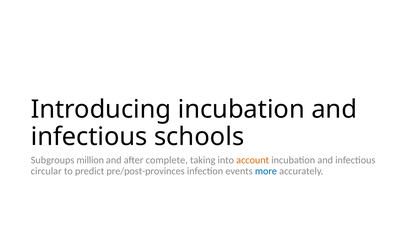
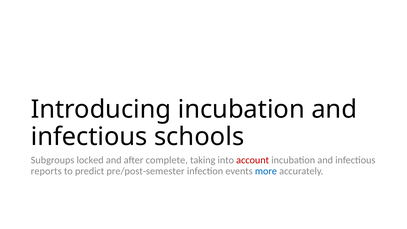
million: million -> locked
account colour: orange -> red
circular: circular -> reports
pre/post-provinces: pre/post-provinces -> pre/post-semester
